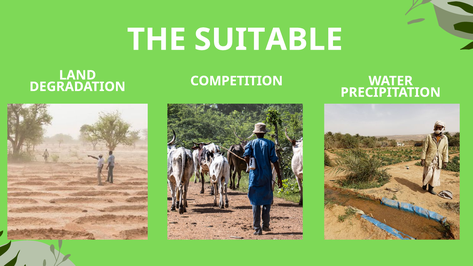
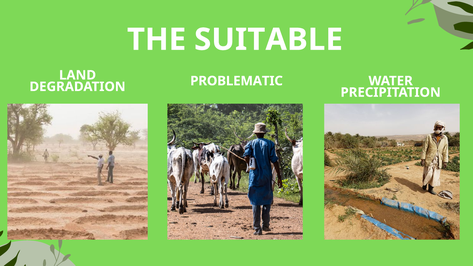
COMPETITION: COMPETITION -> PROBLEMATIC
